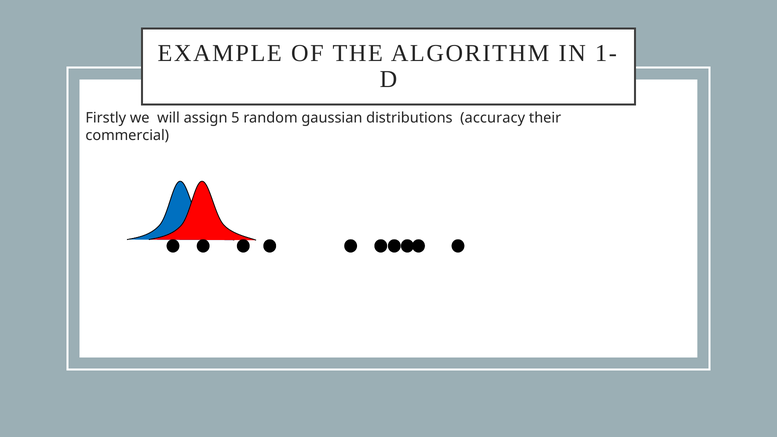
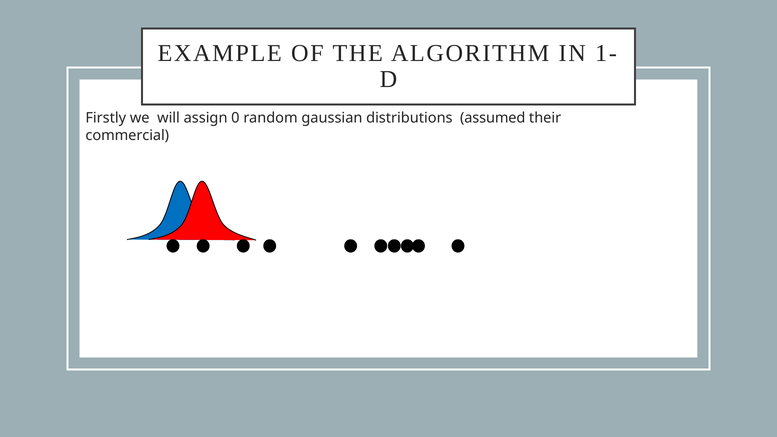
5: 5 -> 0
accuracy: accuracy -> assumed
